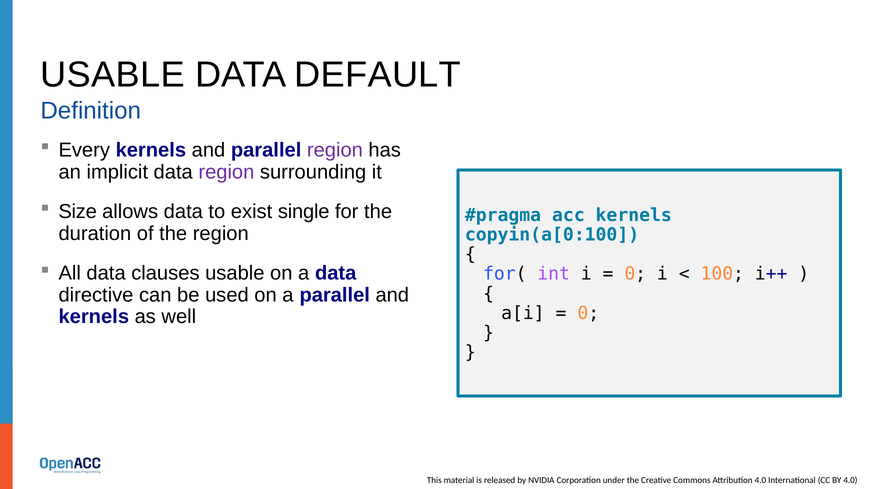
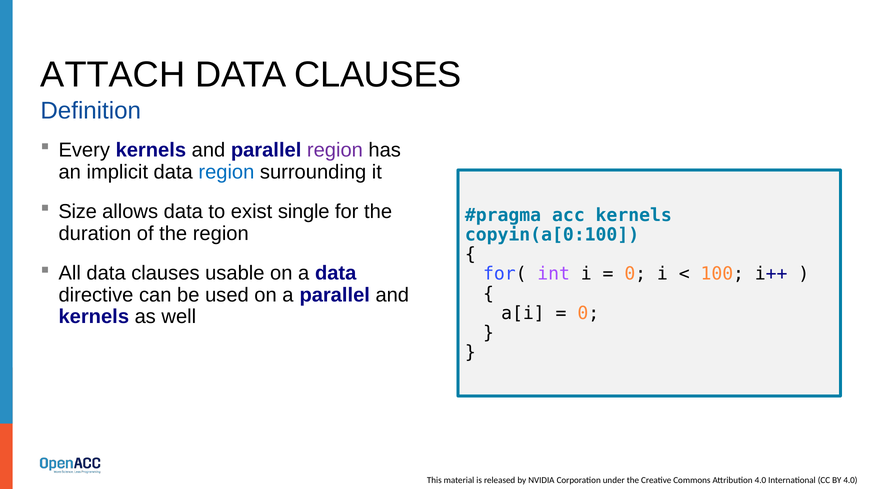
USABLE at (113, 75): USABLE -> ATTACH
DEFAULT at (378, 75): DEFAULT -> CLAUSES
region at (226, 172) colour: purple -> blue
